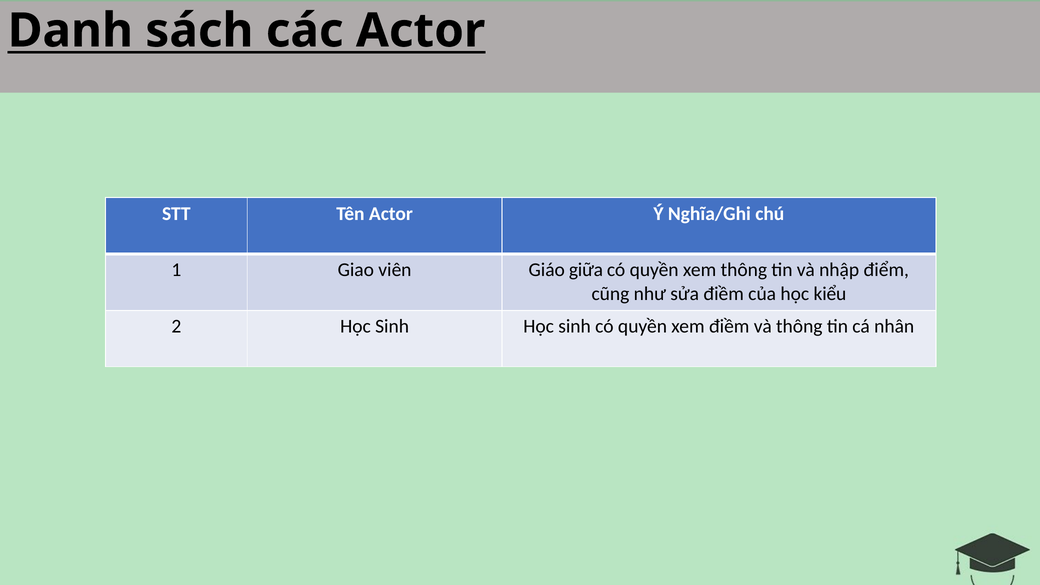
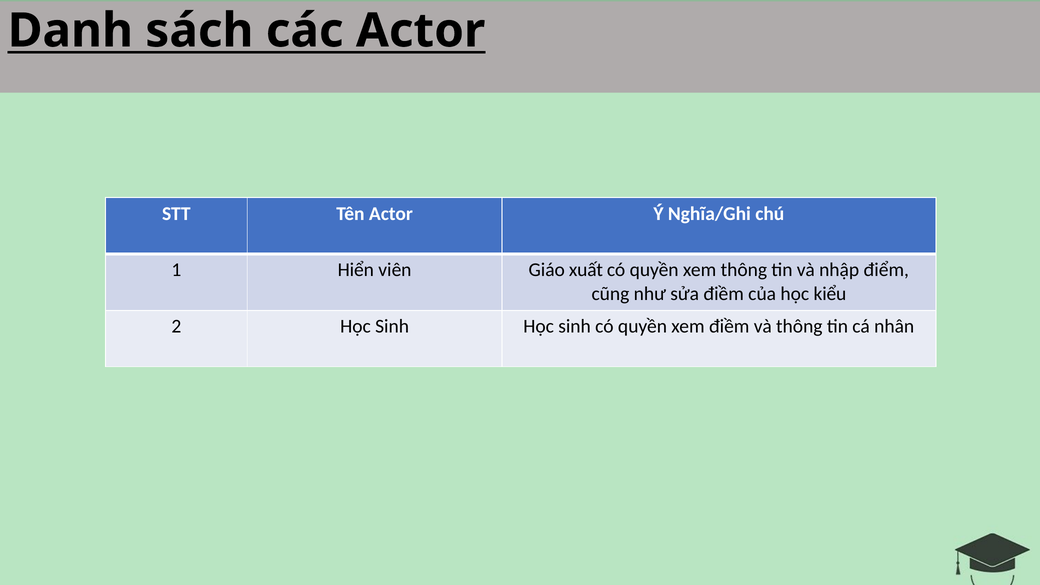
Giao: Giao -> Hiển
giữa: giữa -> xuất
